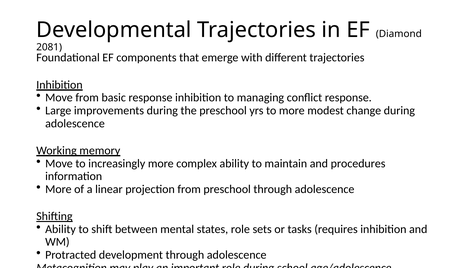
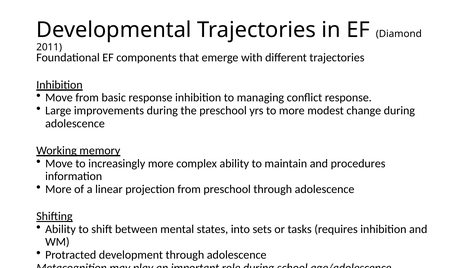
2081: 2081 -> 2011
states role: role -> into
